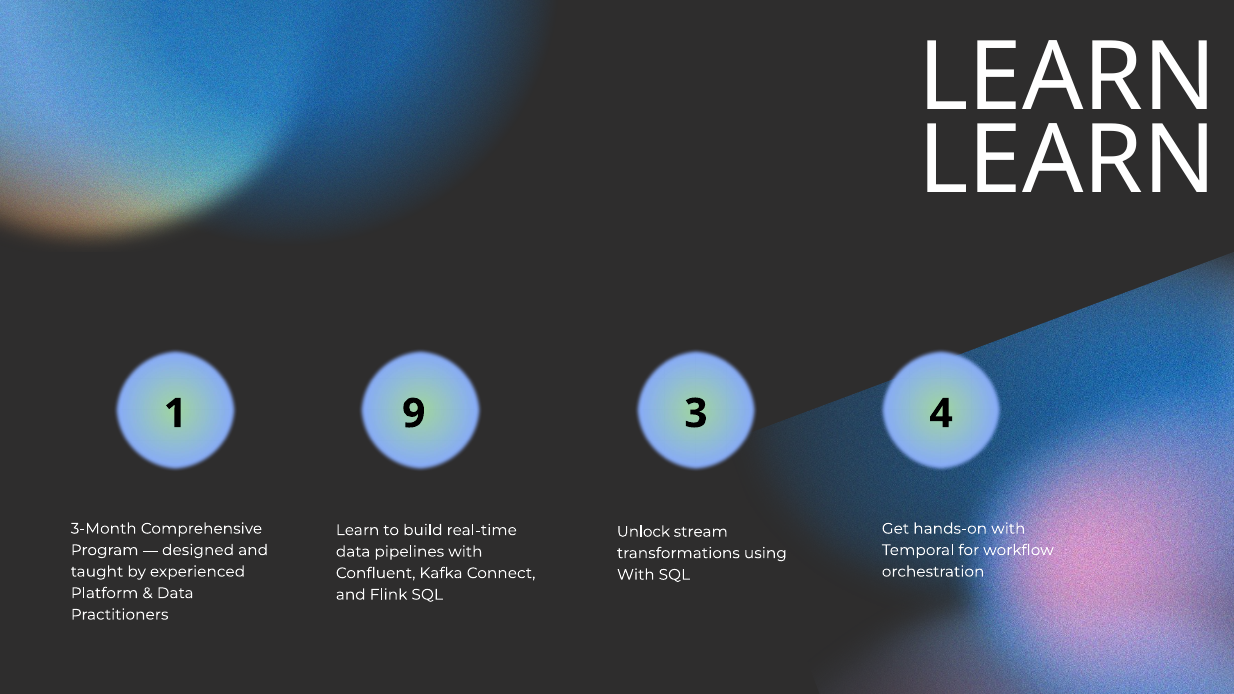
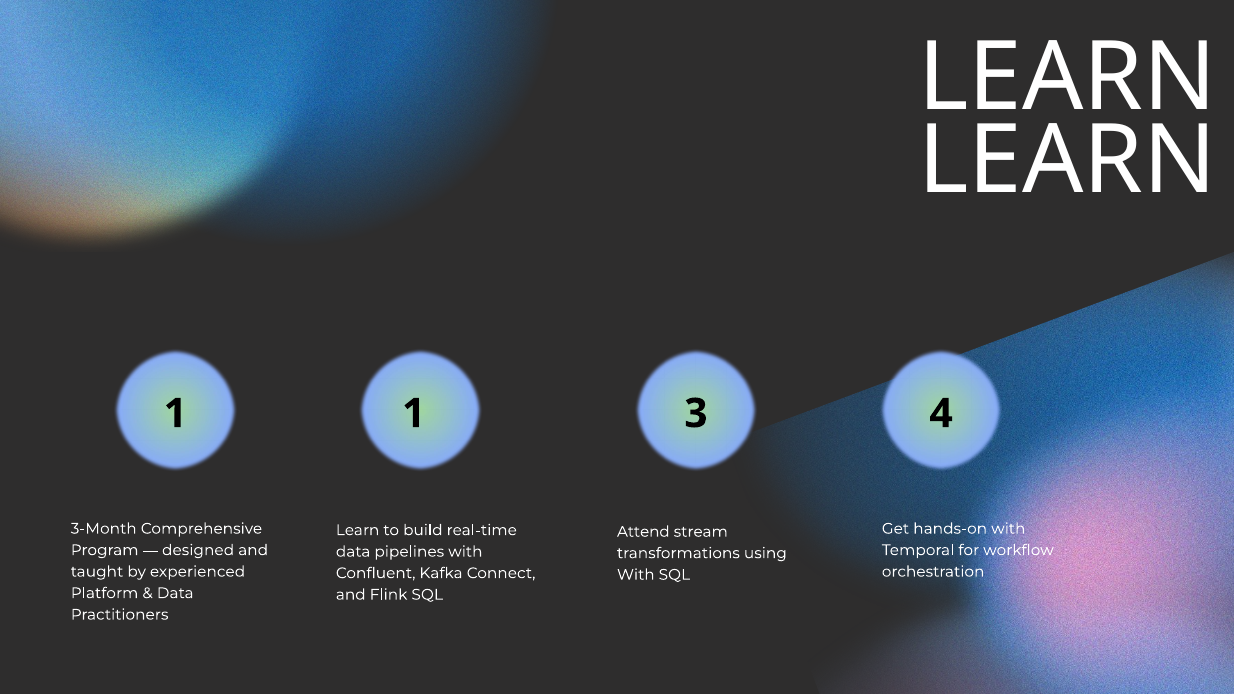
1 9: 9 -> 1
Unlock: Unlock -> Attend
